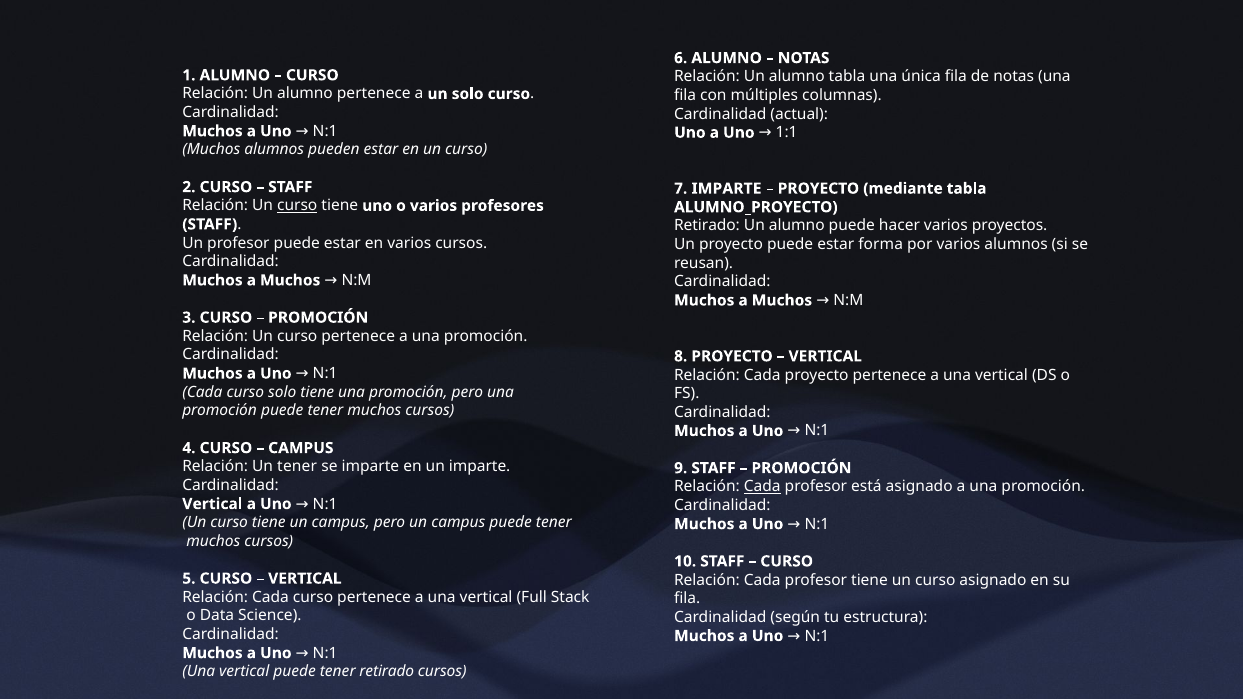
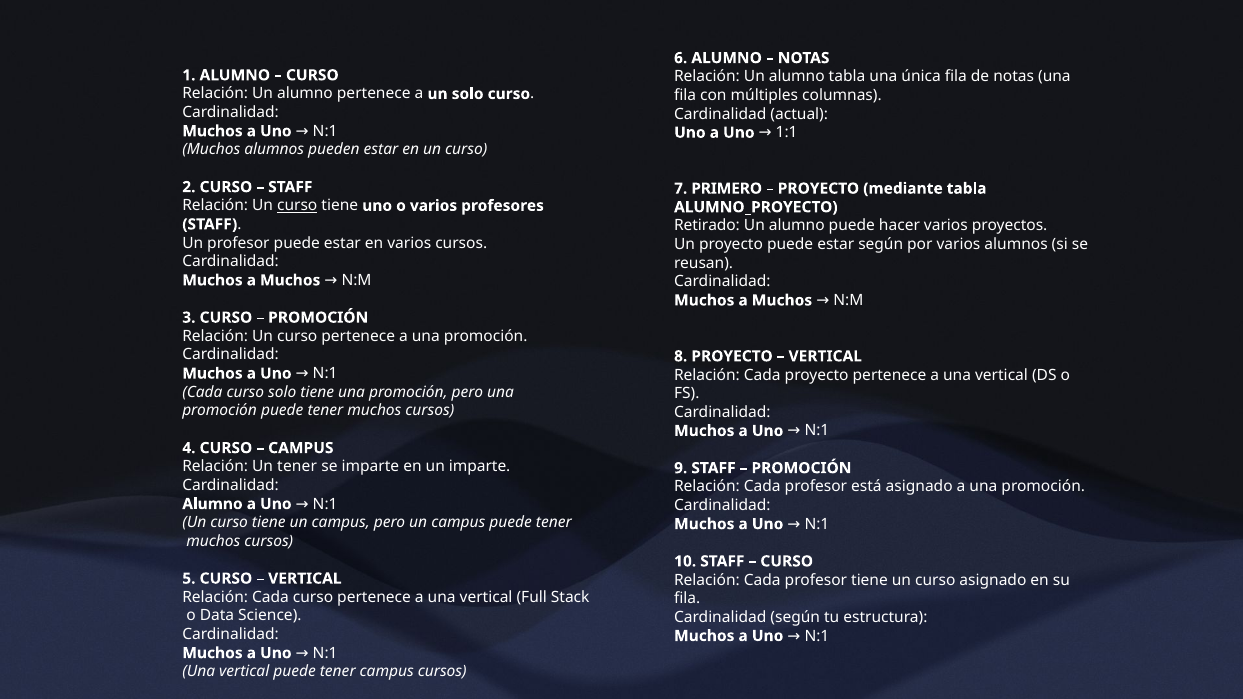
7 IMPARTE: IMPARTE -> PRIMERO
estar forma: forma -> según
Cada at (762, 487) underline: present -> none
Vertical at (212, 504): Vertical -> Alumno
tener retirado: retirado -> campus
